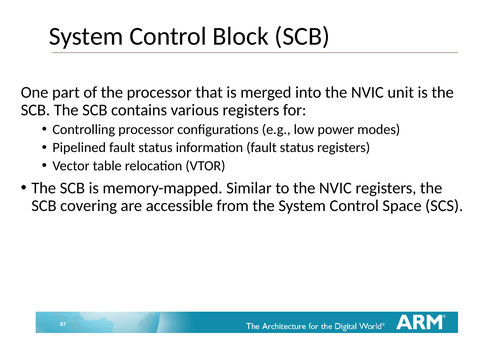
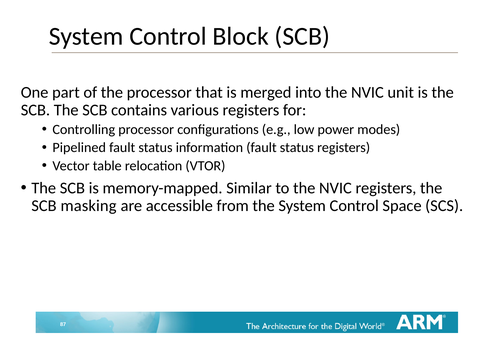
covering: covering -> masking
